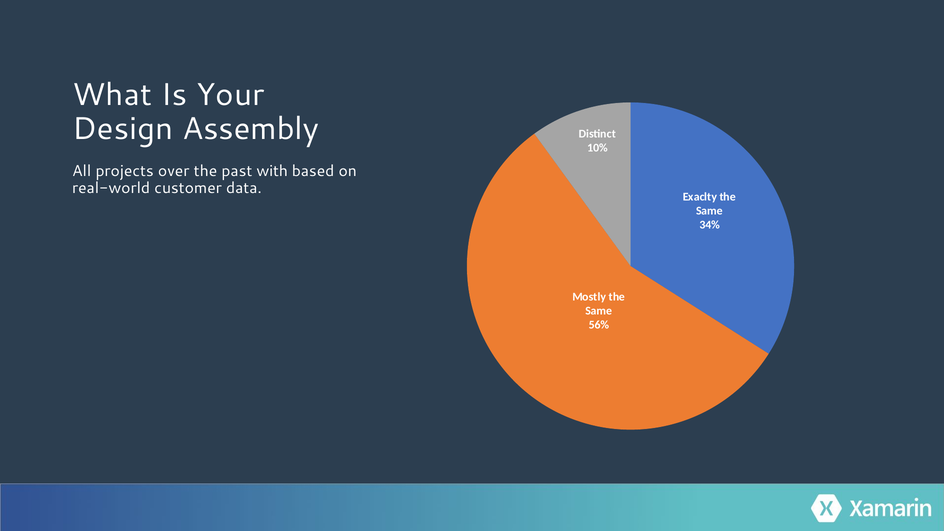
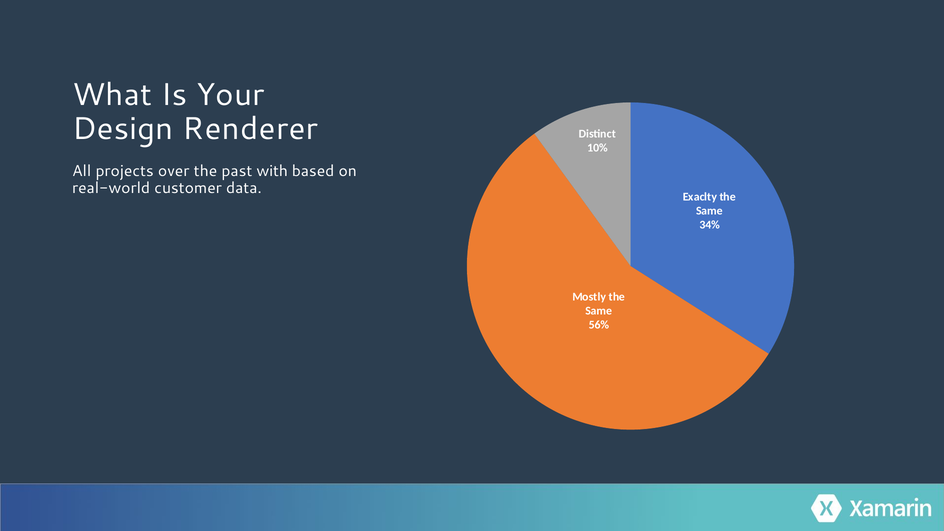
Assembly: Assembly -> Renderer
